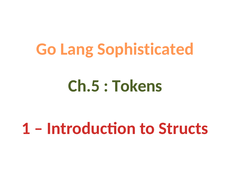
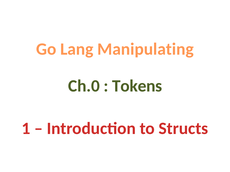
Sophisticated: Sophisticated -> Manipulating
Ch.5: Ch.5 -> Ch.0
